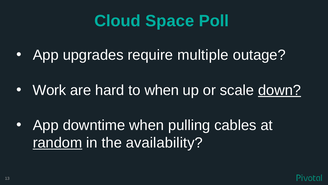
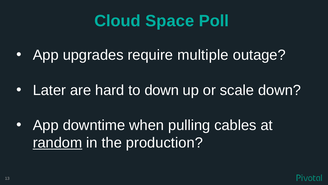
Work: Work -> Later
to when: when -> down
down at (280, 90) underline: present -> none
availability: availability -> production
